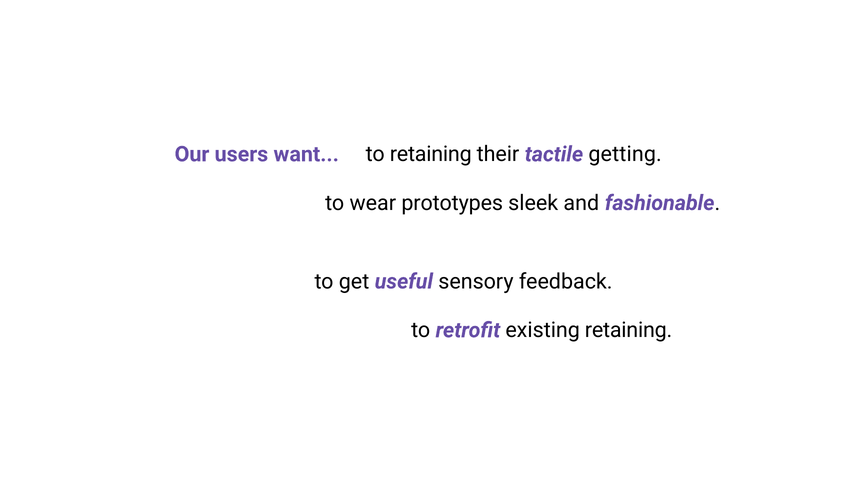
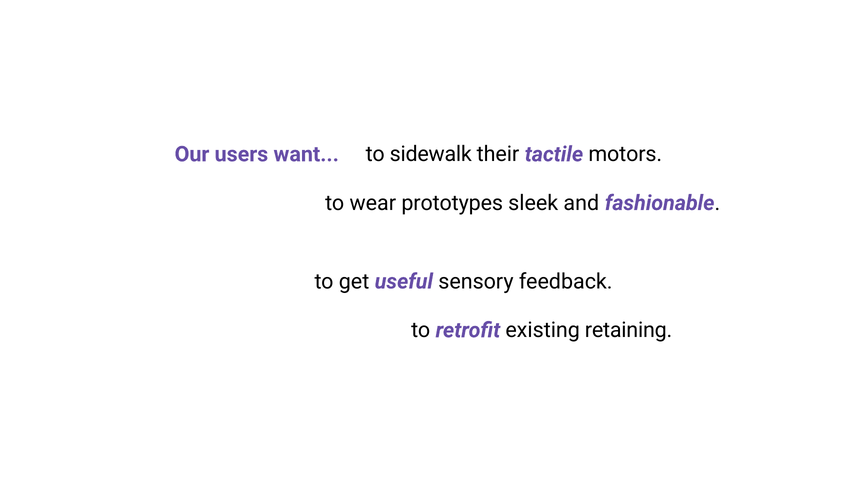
to retaining: retaining -> sidewalk
getting: getting -> motors
